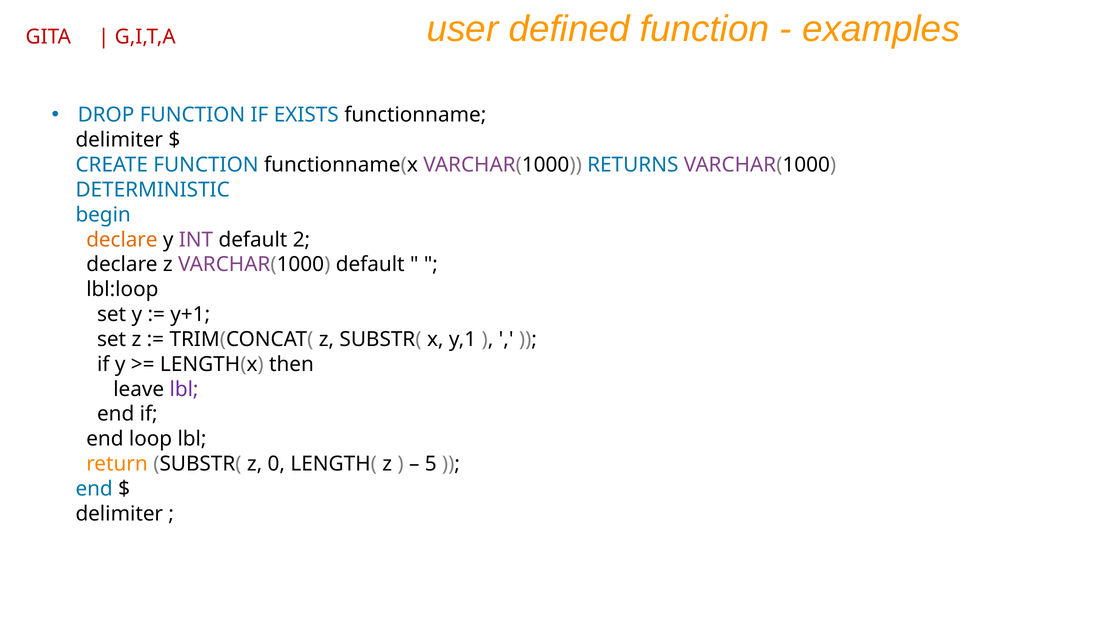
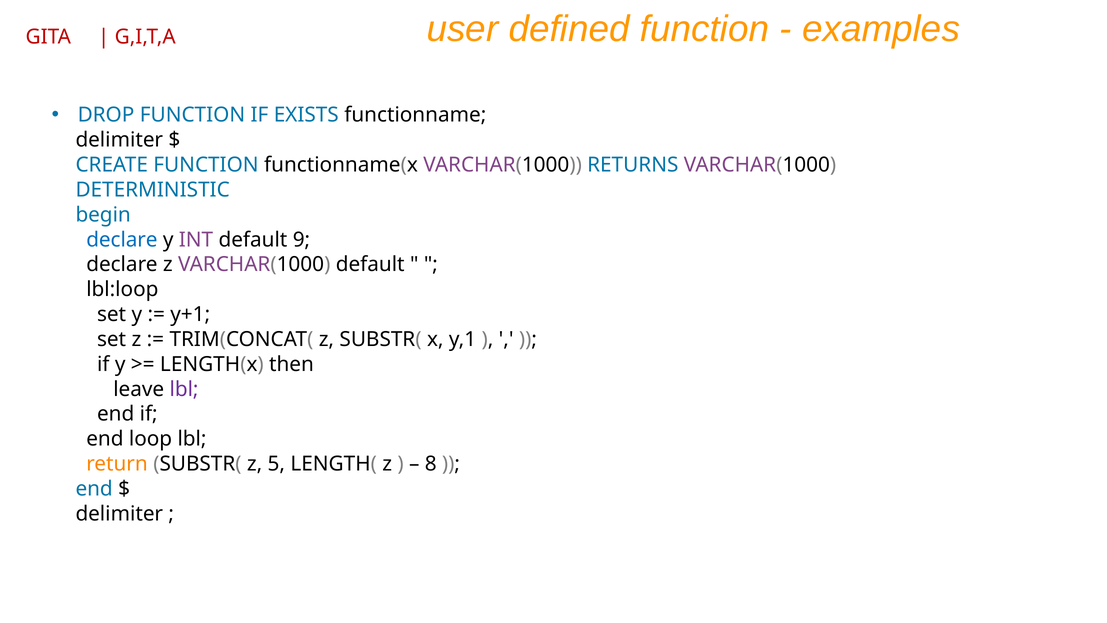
declare at (122, 240) colour: orange -> blue
2: 2 -> 9
0: 0 -> 5
5: 5 -> 8
